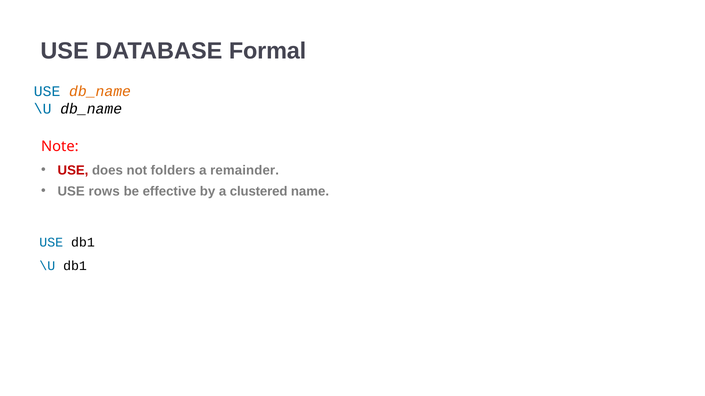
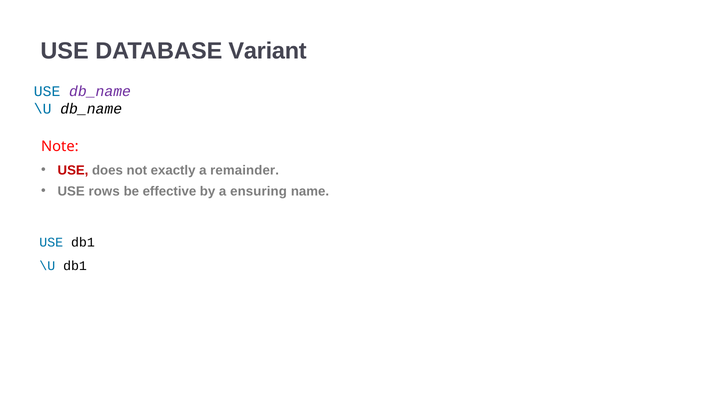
Formal: Formal -> Variant
db_name at (100, 91) colour: orange -> purple
folders: folders -> exactly
clustered: clustered -> ensuring
